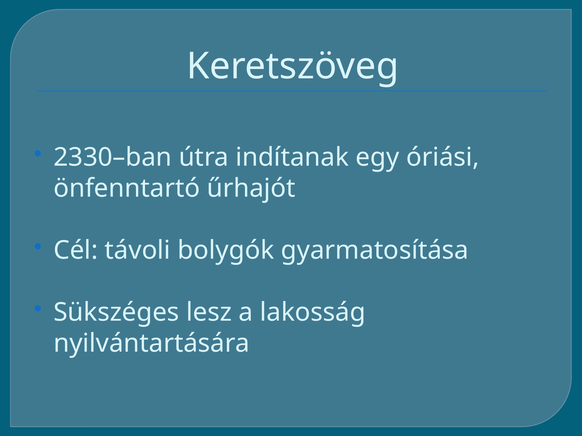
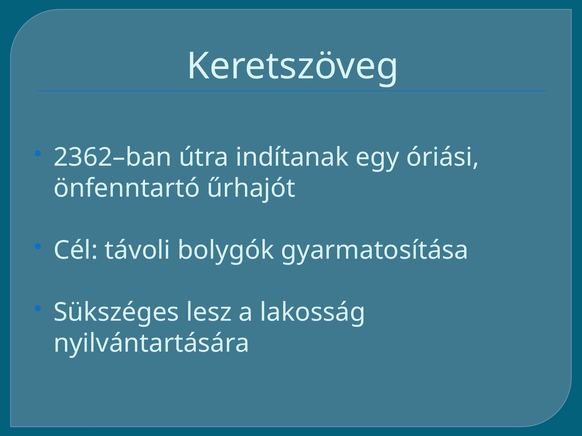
2330–ban: 2330–ban -> 2362–ban
